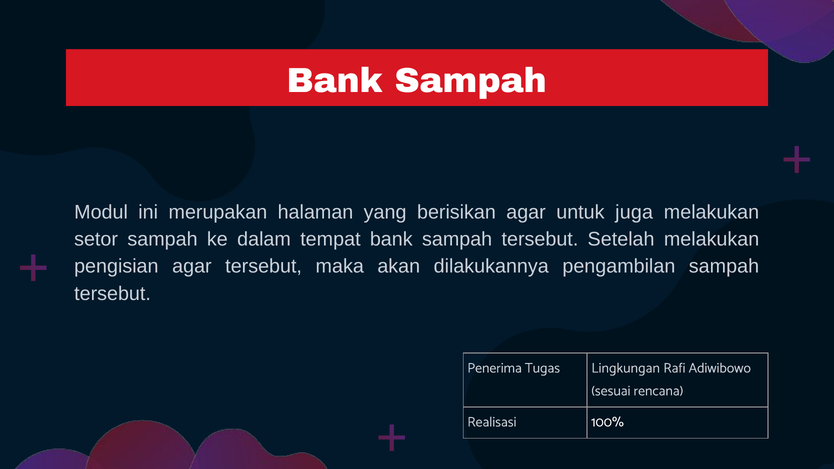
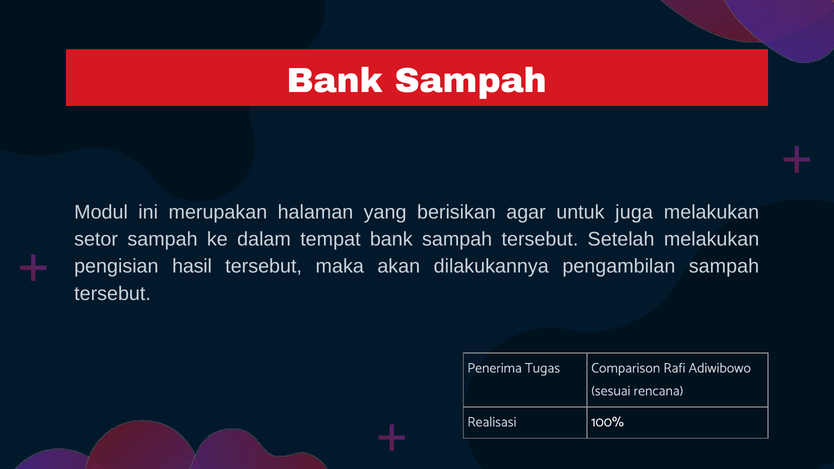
pengisian agar: agar -> hasil
Lingkungan: Lingkungan -> Comparison
